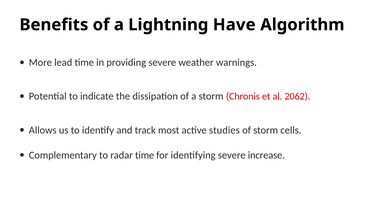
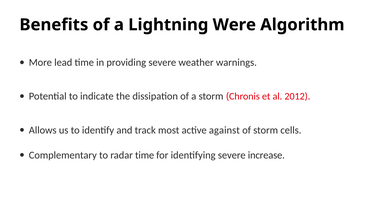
Have: Have -> Were
2062: 2062 -> 2012
studies: studies -> against
